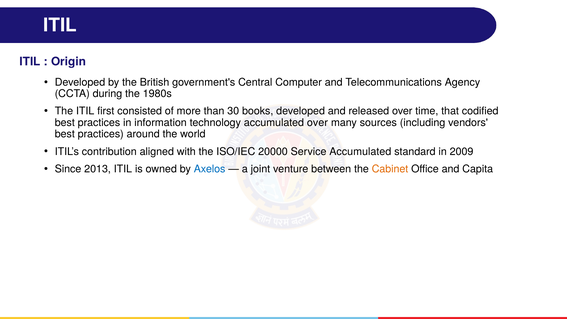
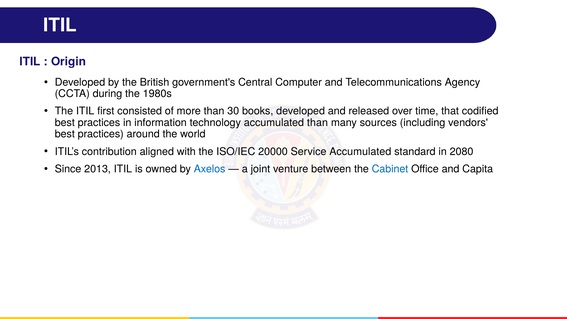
accumulated over: over -> than
2009: 2009 -> 2080
Cabinet colour: orange -> blue
